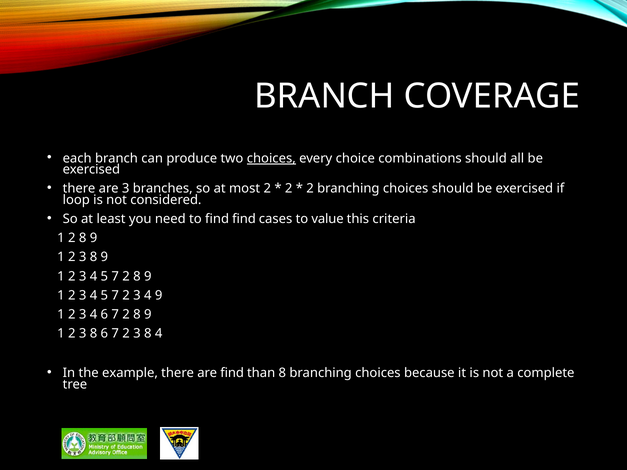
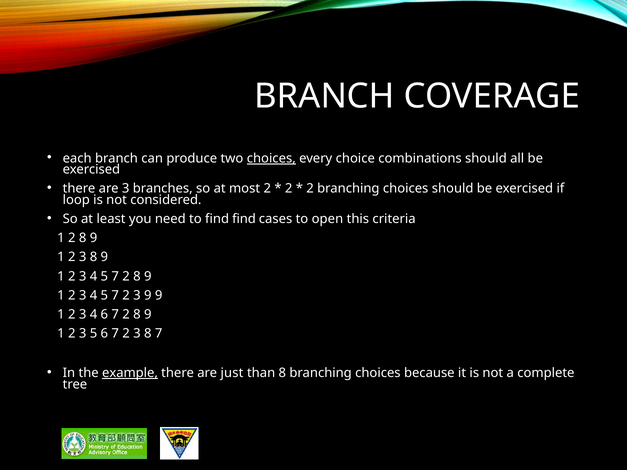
value: value -> open
7 2 3 4: 4 -> 9
8 at (93, 334): 8 -> 5
8 4: 4 -> 7
example underline: none -> present
are find: find -> just
